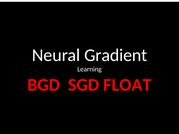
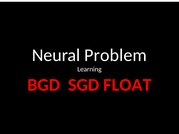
Gradient: Gradient -> Problem
